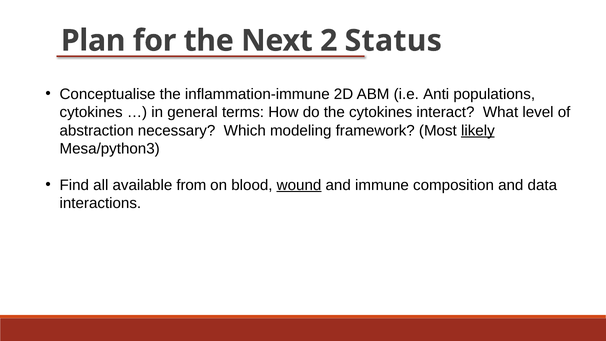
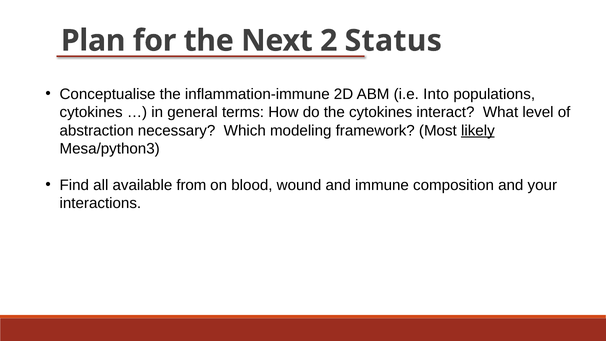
Anti: Anti -> Into
wound underline: present -> none
data: data -> your
